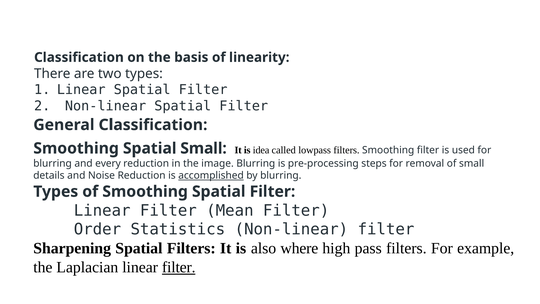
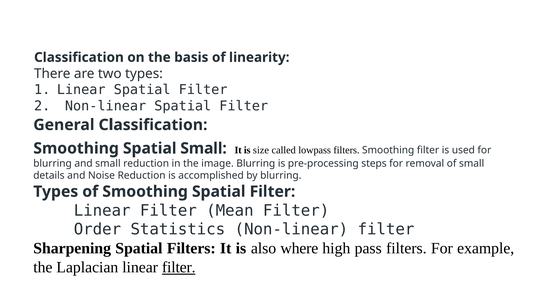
idea: idea -> size
and every: every -> small
accomplished underline: present -> none
